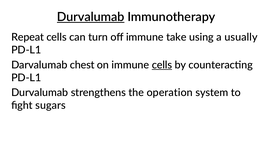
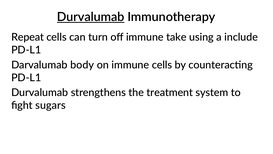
usually: usually -> include
chest: chest -> body
cells at (162, 65) underline: present -> none
operation: operation -> treatment
